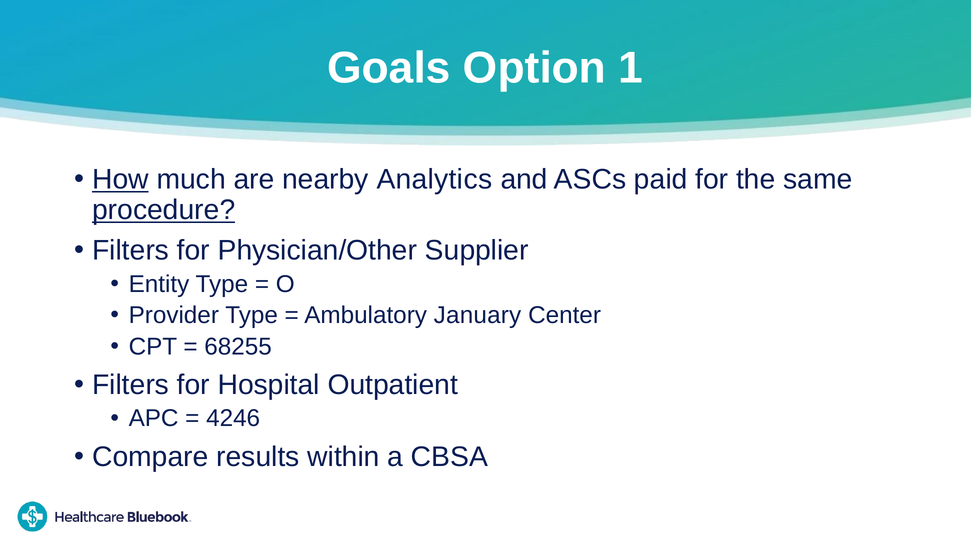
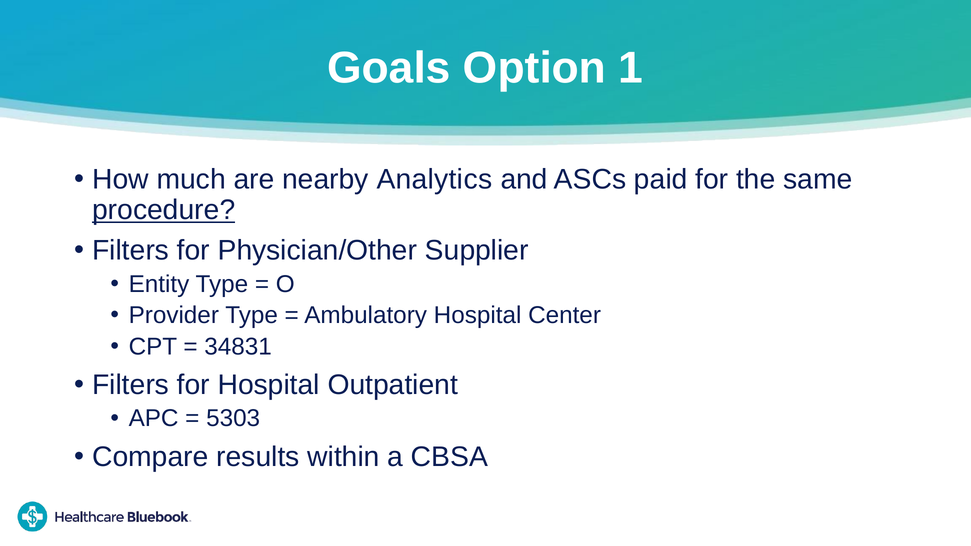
How underline: present -> none
Ambulatory January: January -> Hospital
68255: 68255 -> 34831
4246: 4246 -> 5303
